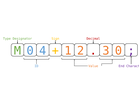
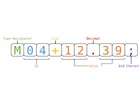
3 0: 0 -> 9
